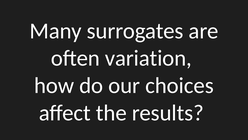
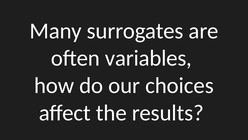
variation: variation -> variables
